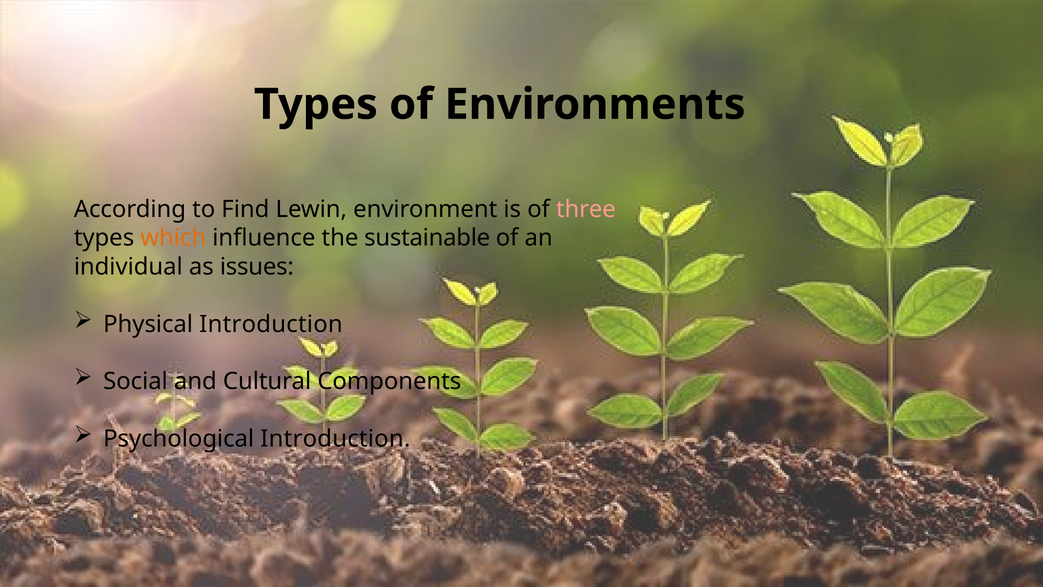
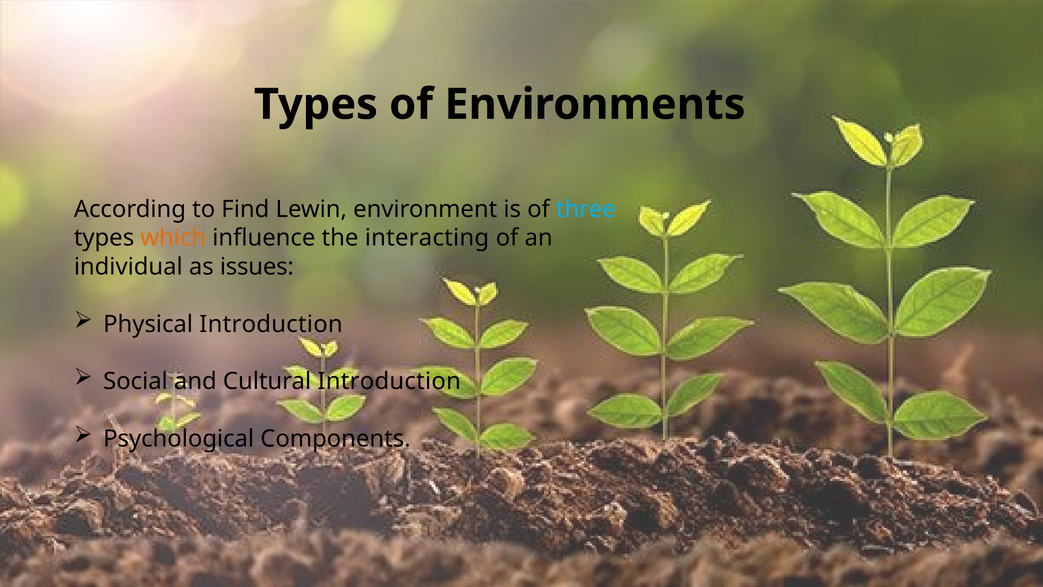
three colour: pink -> light blue
sustainable: sustainable -> interacting
Cultural Components: Components -> Introduction
Psychological Introduction: Introduction -> Components
